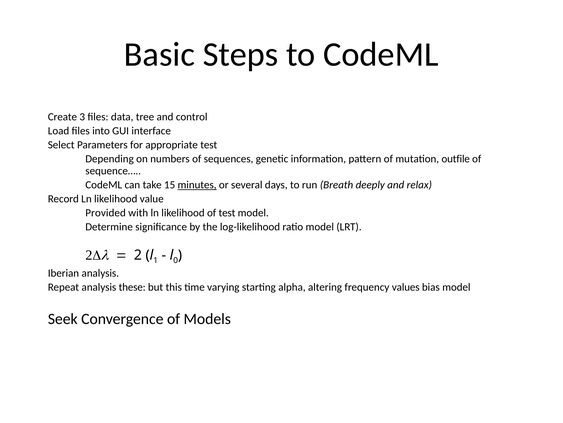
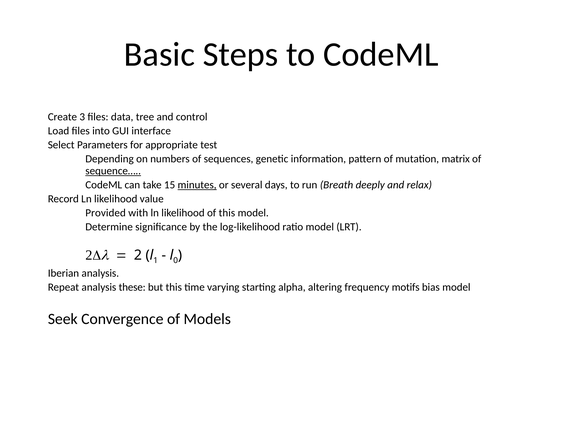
outfile: outfile -> matrix
sequence… underline: none -> present
of test: test -> this
values: values -> motifs
